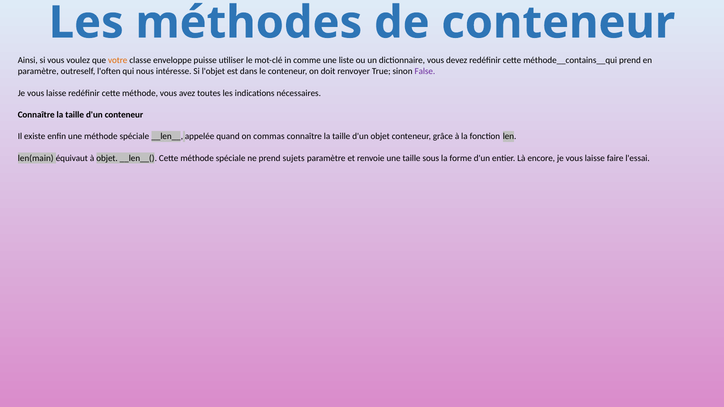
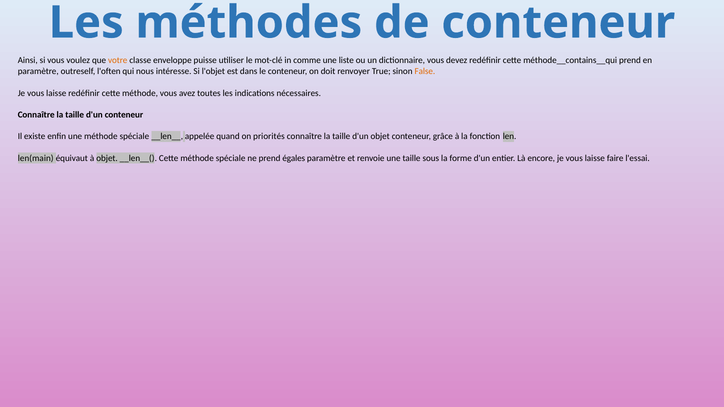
False colour: purple -> orange
commas: commas -> priorités
sujets: sujets -> égales
